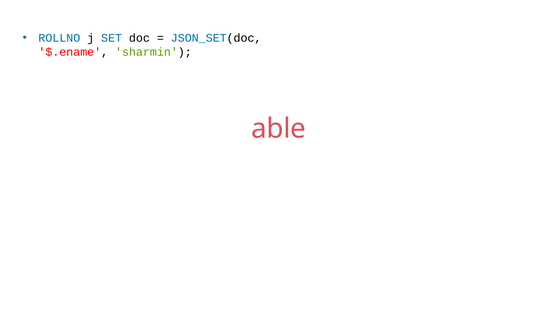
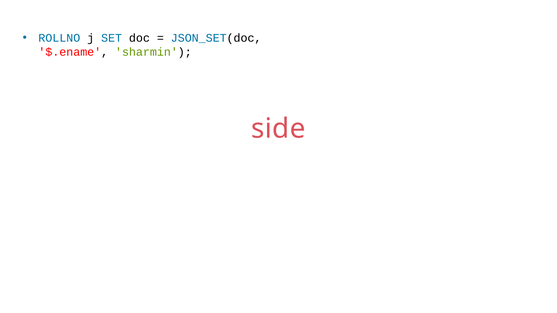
able: able -> side
